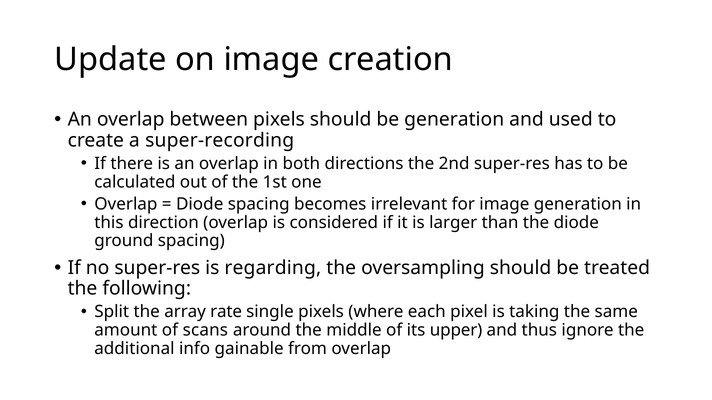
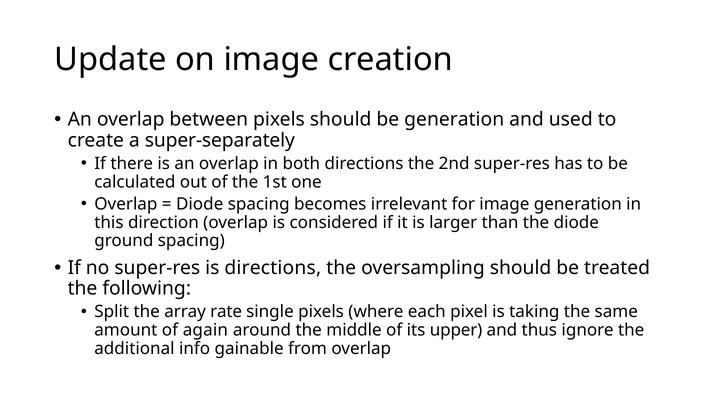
super-recording: super-recording -> super-separately
is regarding: regarding -> directions
scans: scans -> again
